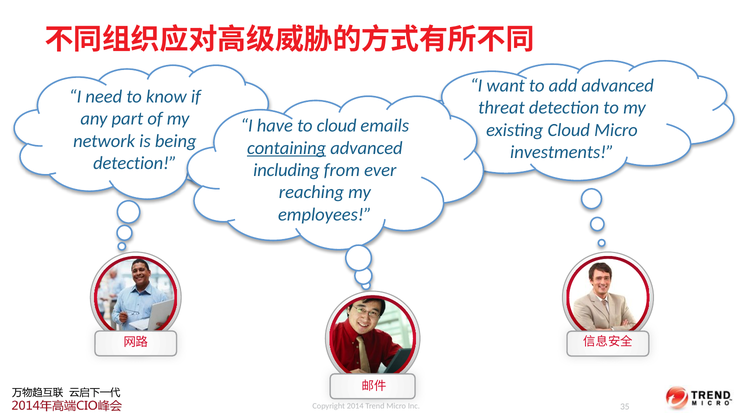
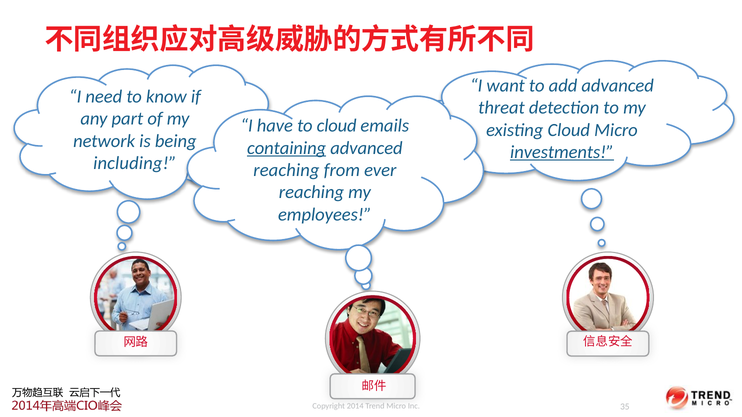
investments underline: none -> present
detection at (135, 163): detection -> including
including at (287, 170): including -> reaching
